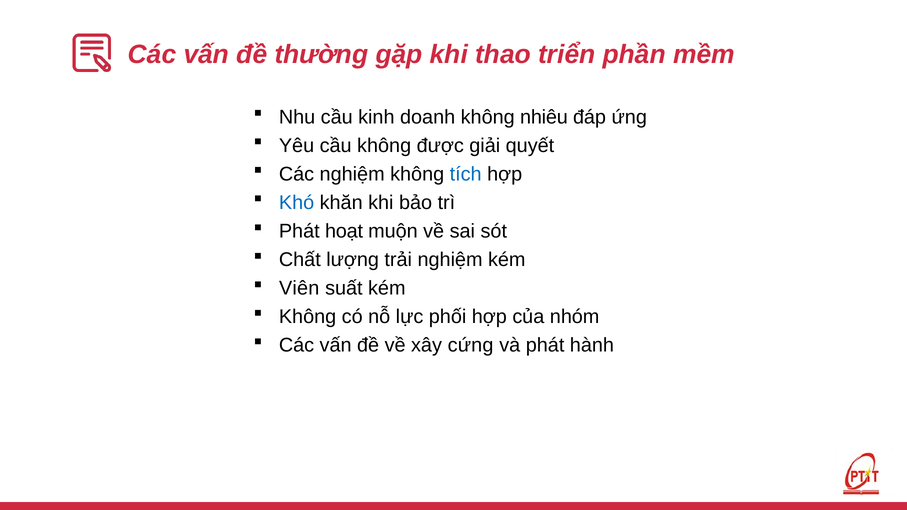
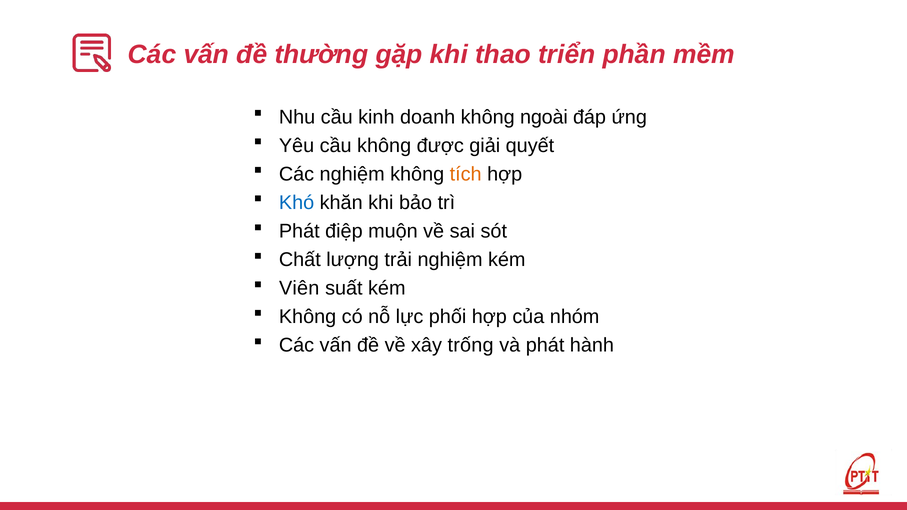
nhiêu: nhiêu -> ngoài
tích colour: blue -> orange
hoạt: hoạt -> điệp
cứng: cứng -> trống
